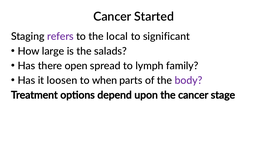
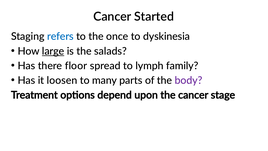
refers colour: purple -> blue
local: local -> once
significant: significant -> dyskinesia
large underline: none -> present
open: open -> floor
when: when -> many
